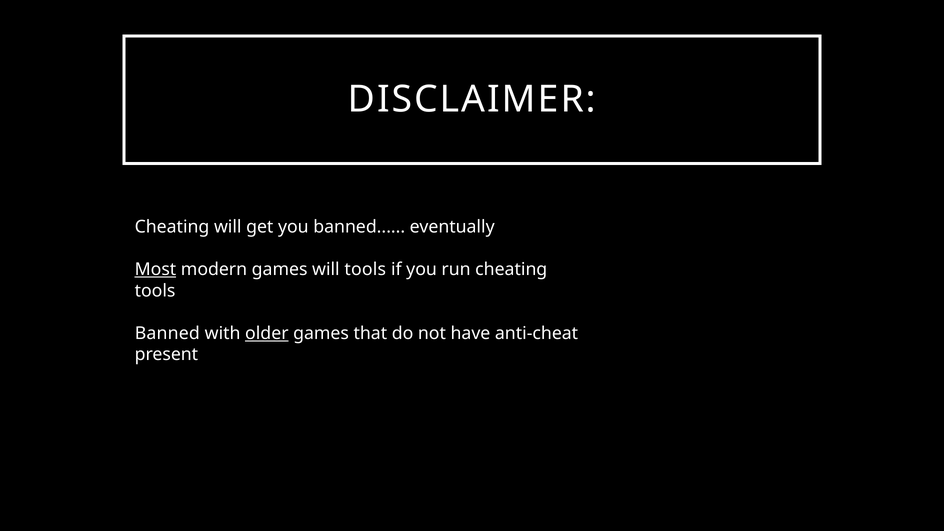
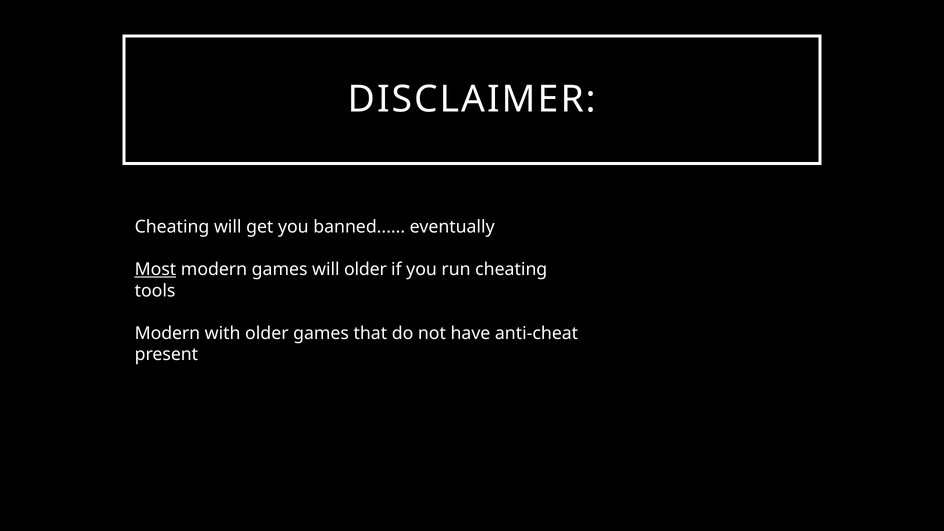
will tools: tools -> older
Banned at (167, 333): Banned -> Modern
older at (267, 333) underline: present -> none
